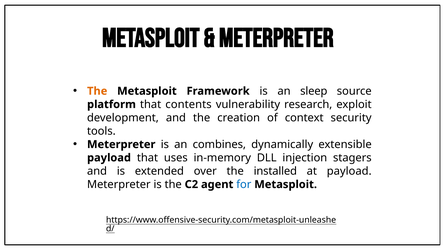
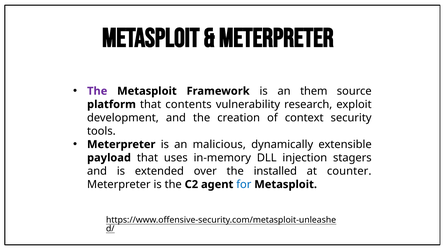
The at (97, 91) colour: orange -> purple
sleep: sleep -> them
combines: combines -> malicious
at payload: payload -> counter
